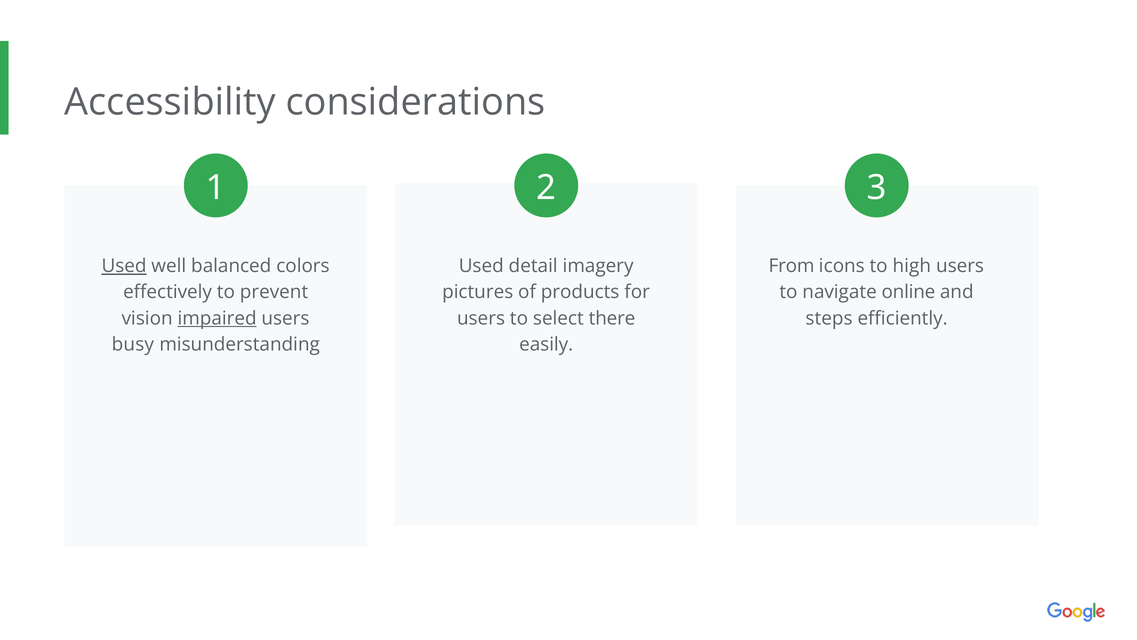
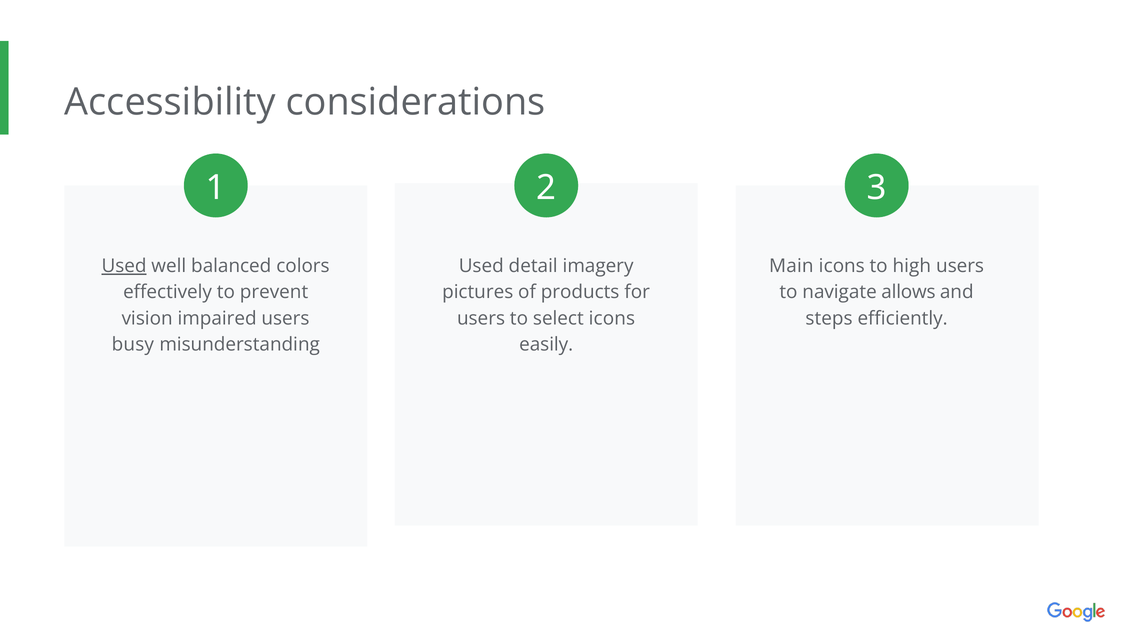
From: From -> Main
online: online -> allows
impaired underline: present -> none
select there: there -> icons
